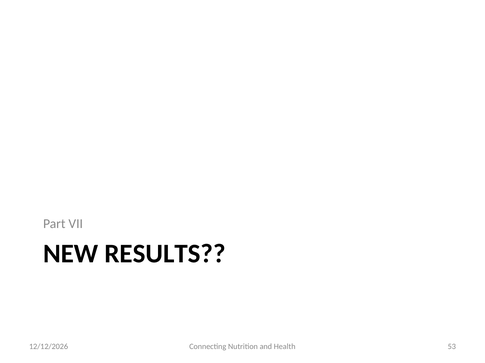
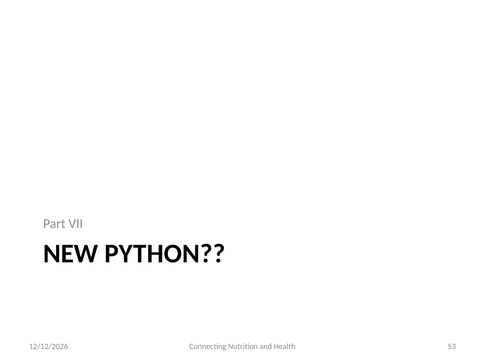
RESULTS: RESULTS -> PYTHON
